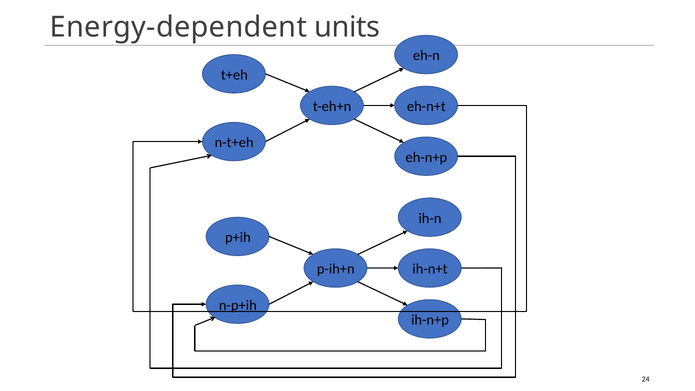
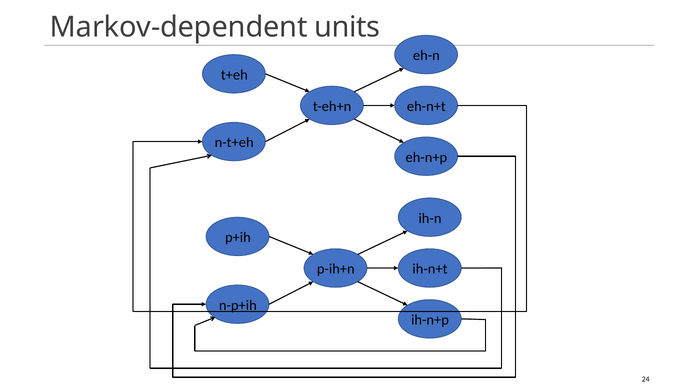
Energy-dependent: Energy-dependent -> Markov-dependent
